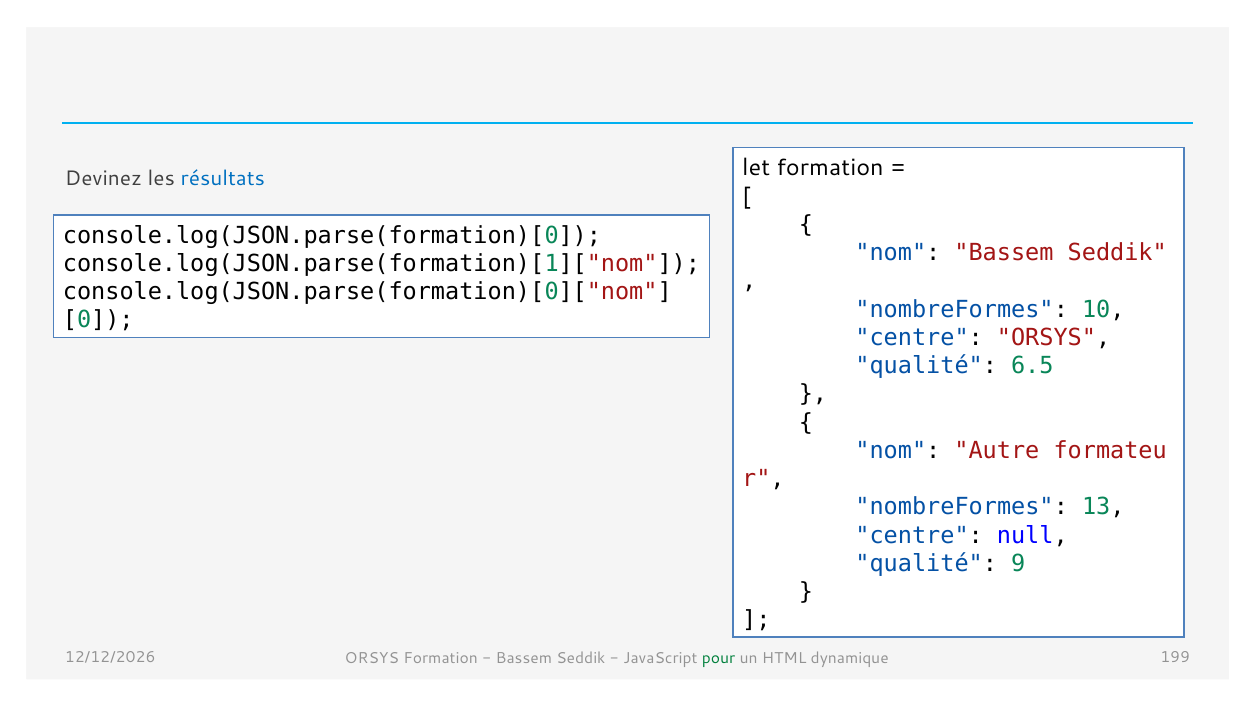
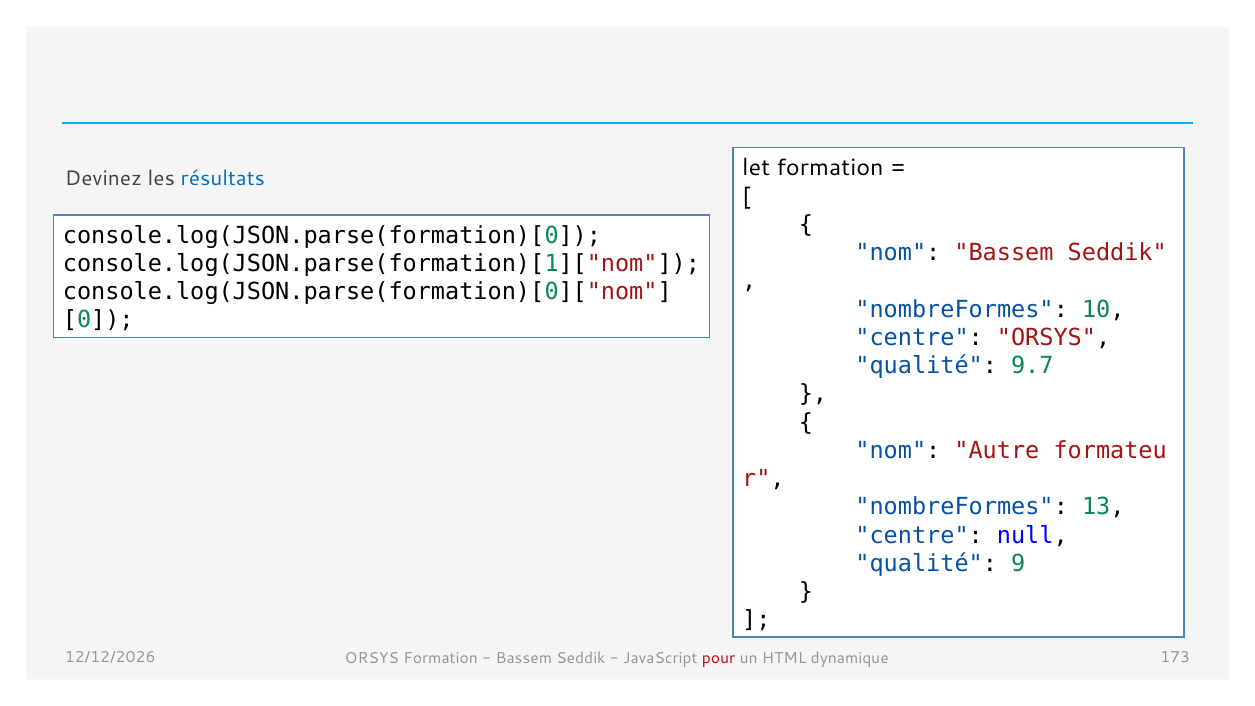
6.5: 6.5 -> 9.7
pour colour: green -> red
199: 199 -> 173
